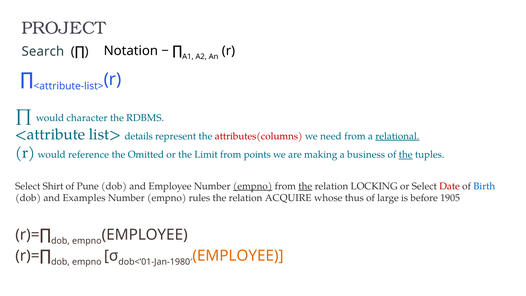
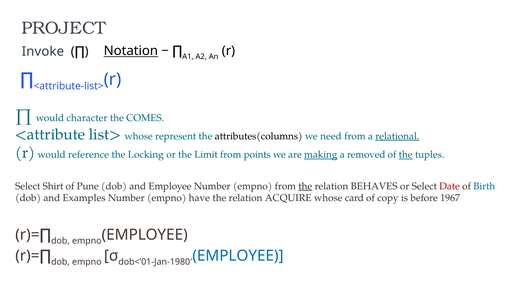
Notation underline: none -> present
Search: Search -> Invoke
RDBMS: RDBMS -> COMES
list> details: details -> whose
attributes(columns colour: red -> black
Omitted: Omitted -> Locking
making underline: none -> present
business: business -> removed
empno at (253, 186) underline: present -> none
LOCKING: LOCKING -> BEHAVES
rules: rules -> have
thus: thus -> card
large: large -> copy
1905: 1905 -> 1967
EMPLOYEE at (238, 256) colour: orange -> blue
